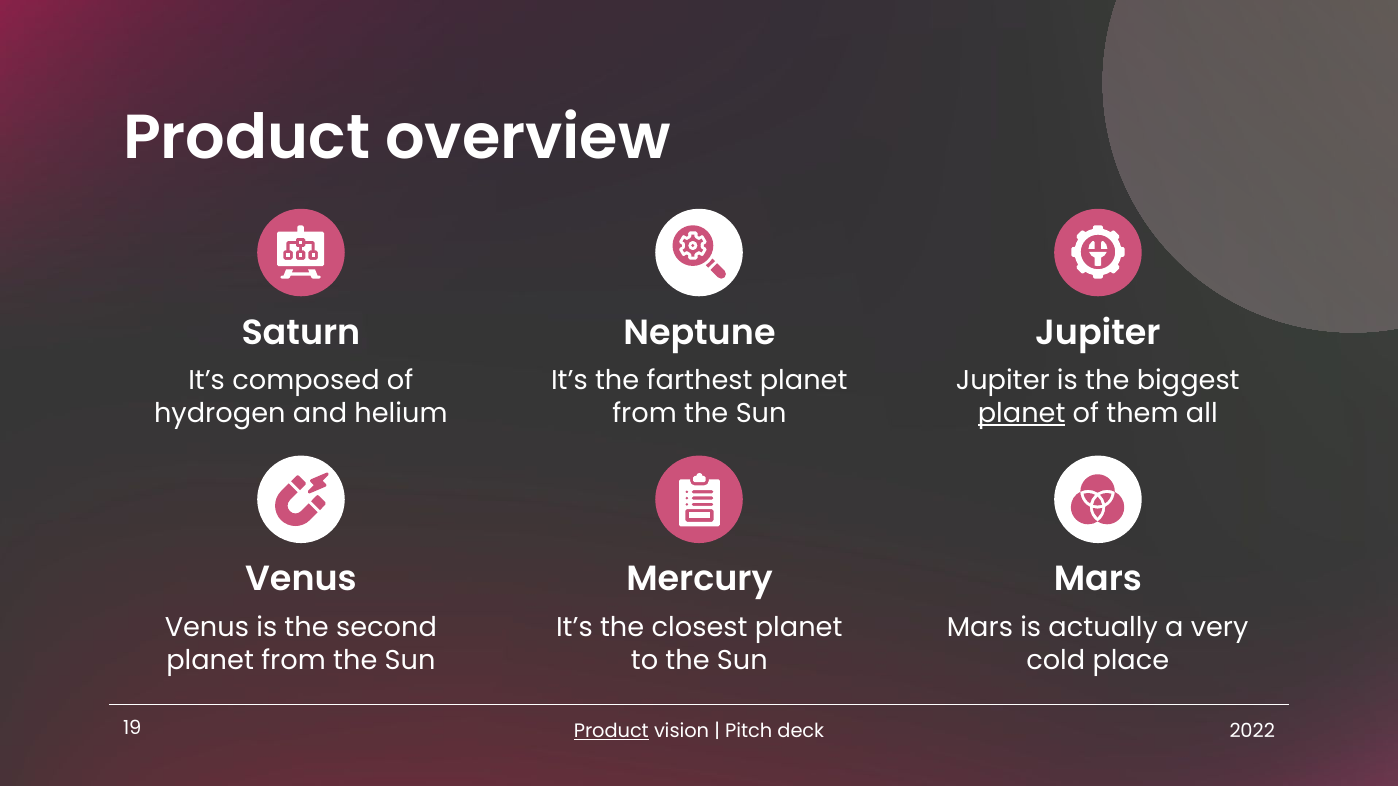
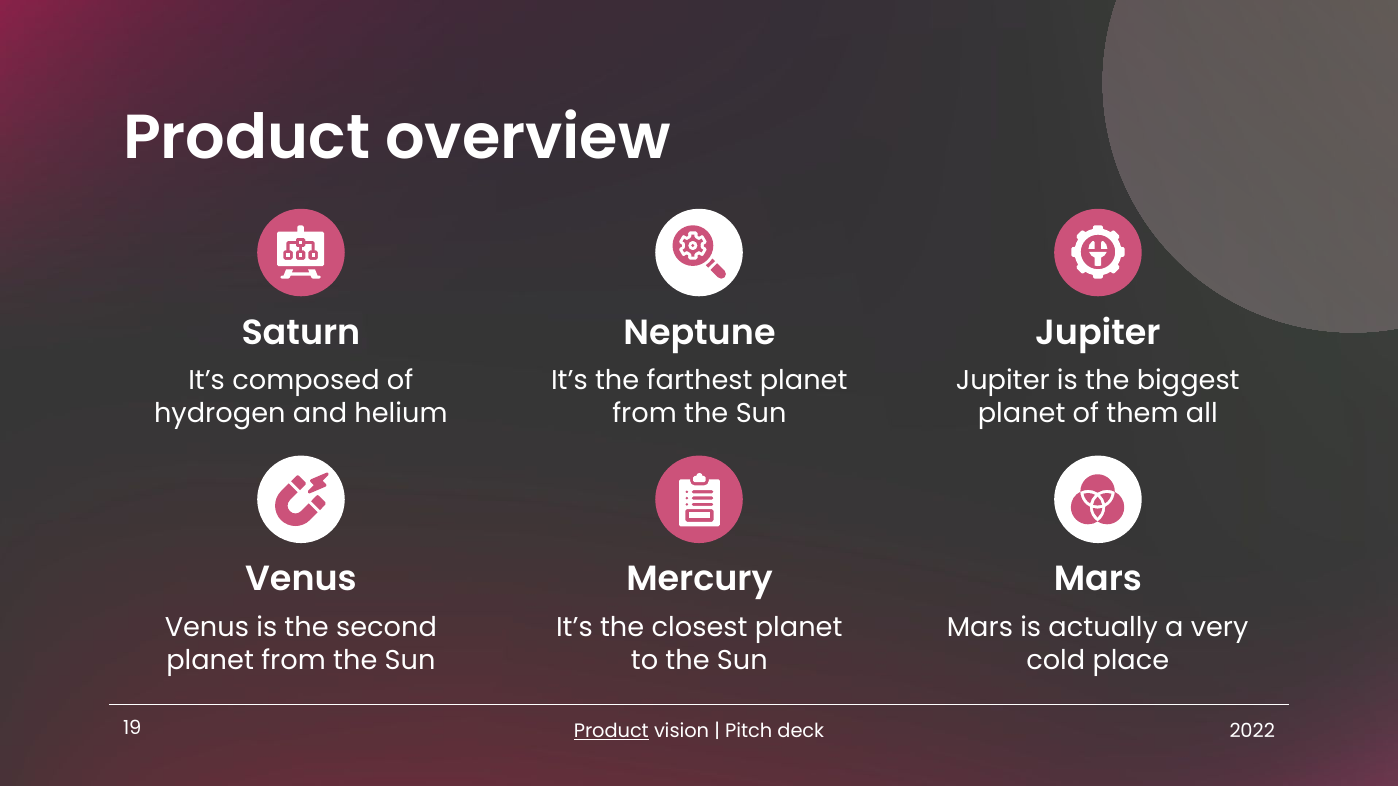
planet at (1022, 414) underline: present -> none
